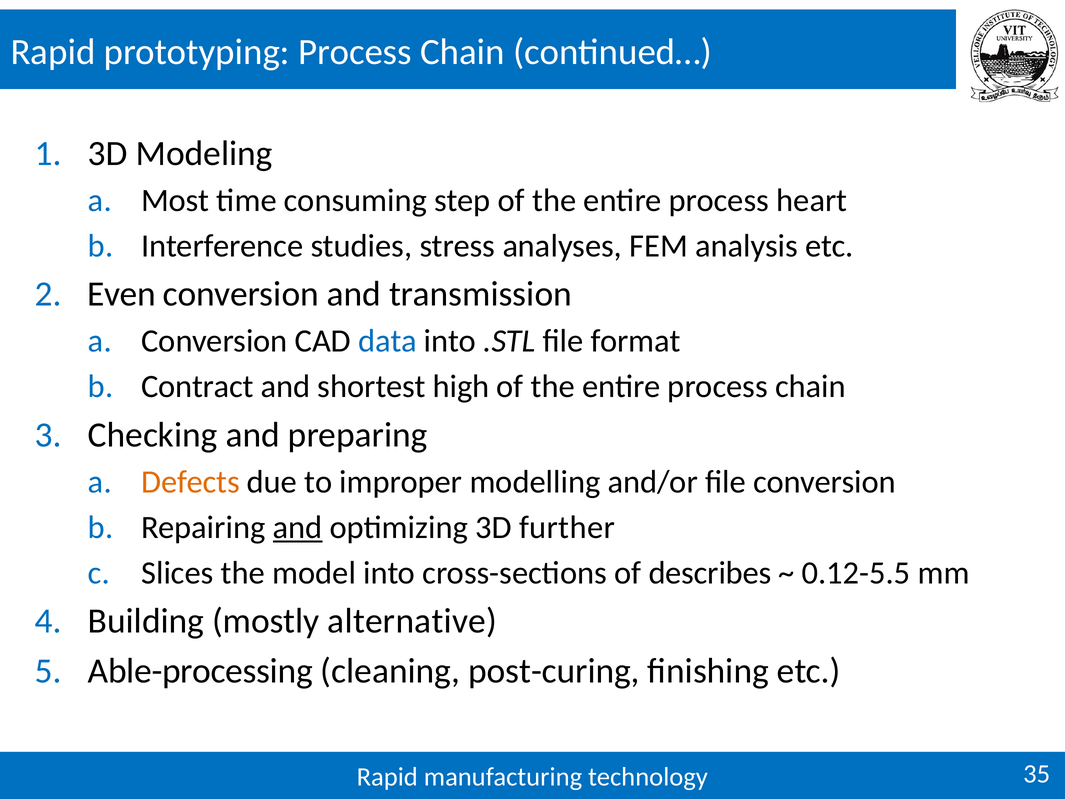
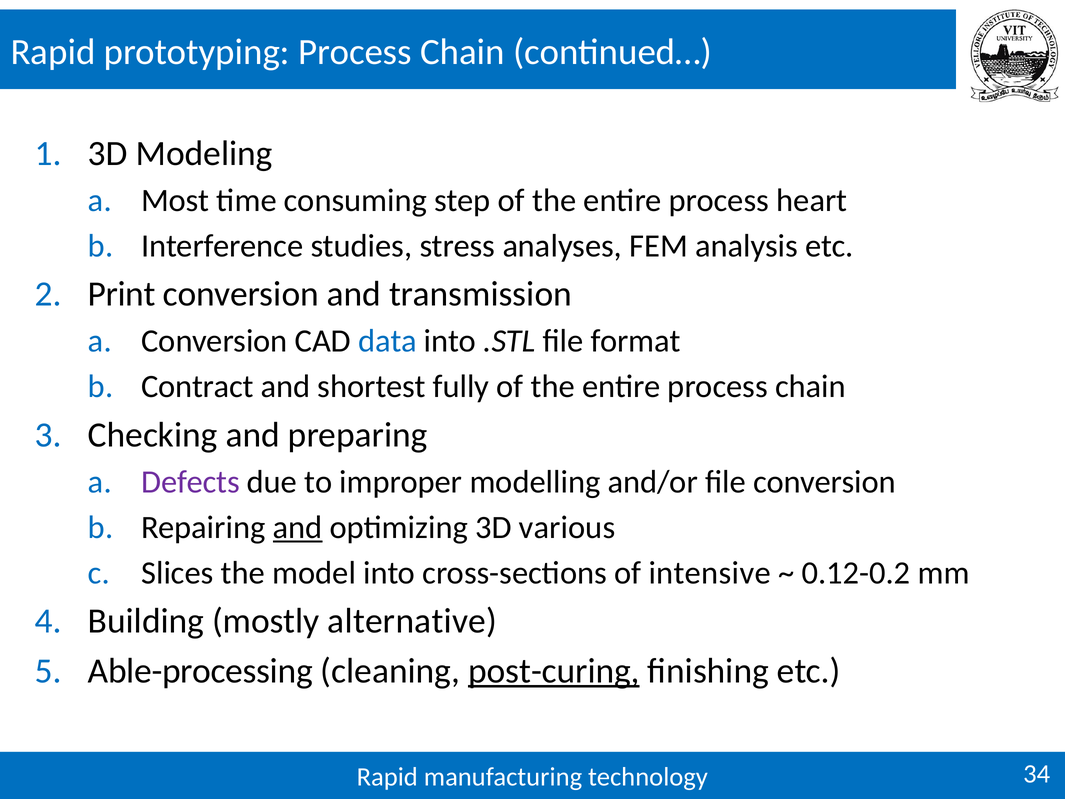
Even: Even -> Print
high: high -> fully
Defects colour: orange -> purple
further: further -> various
describes: describes -> intensive
0.12-5.5: 0.12-5.5 -> 0.12-0.2
post-curing underline: none -> present
35: 35 -> 34
